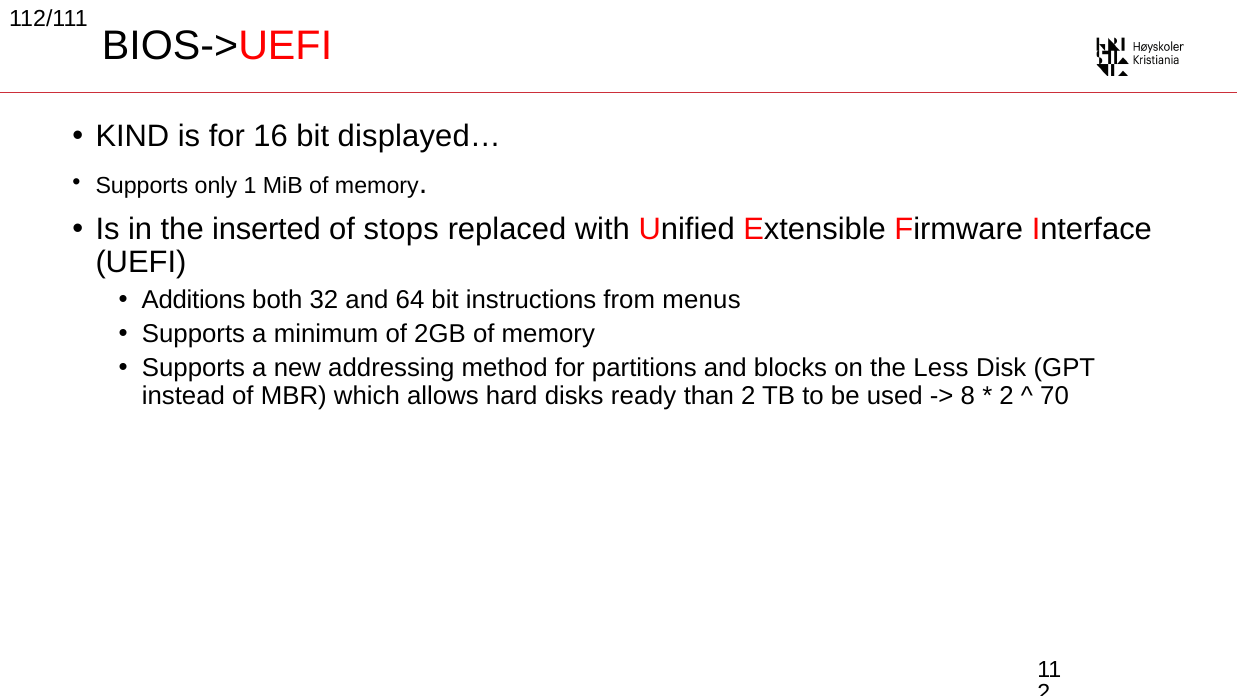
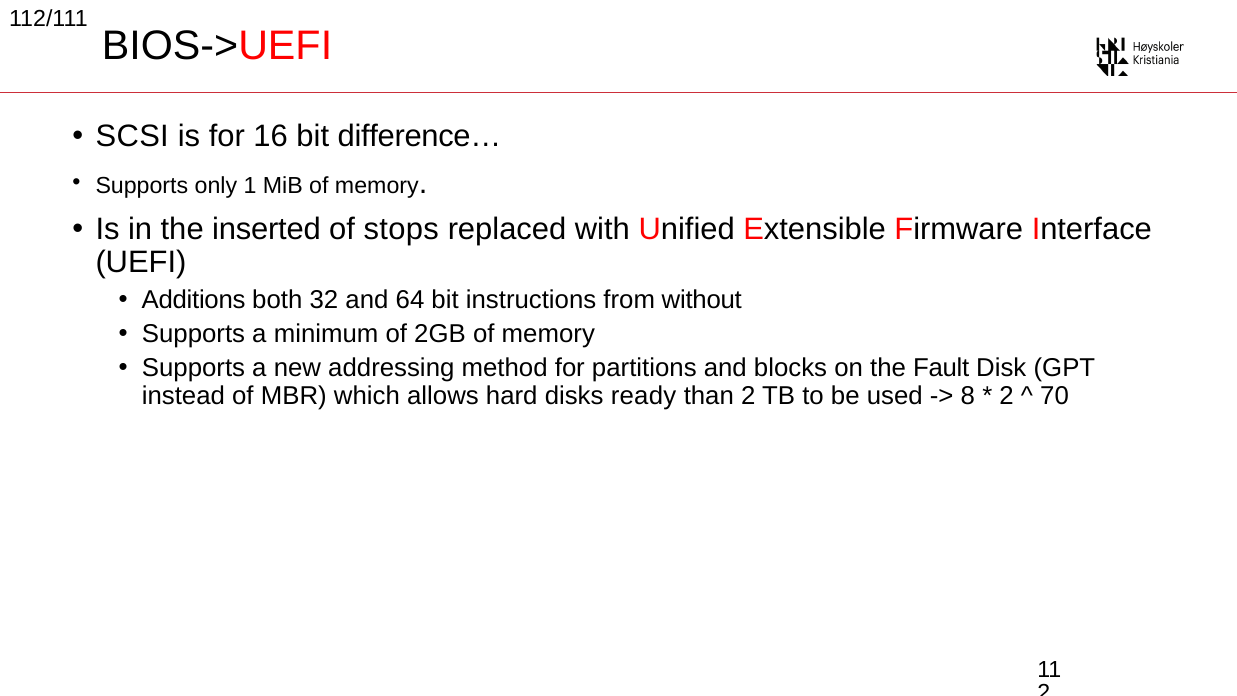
KIND: KIND -> SCSI
displayed…: displayed… -> difference…
menus: menus -> without
Less: Less -> Fault
